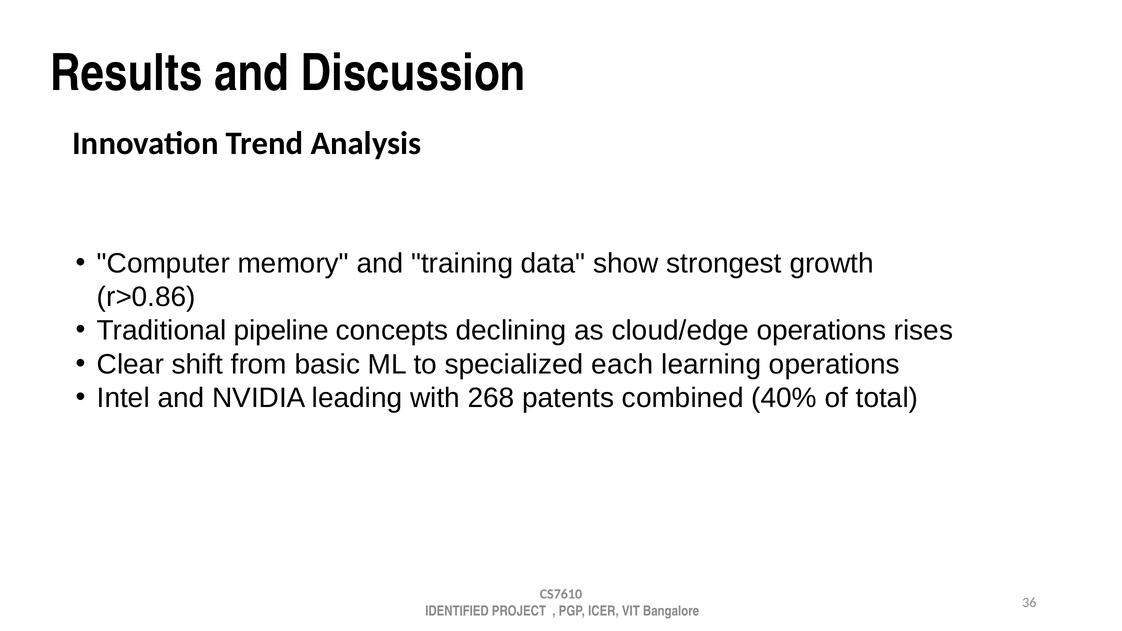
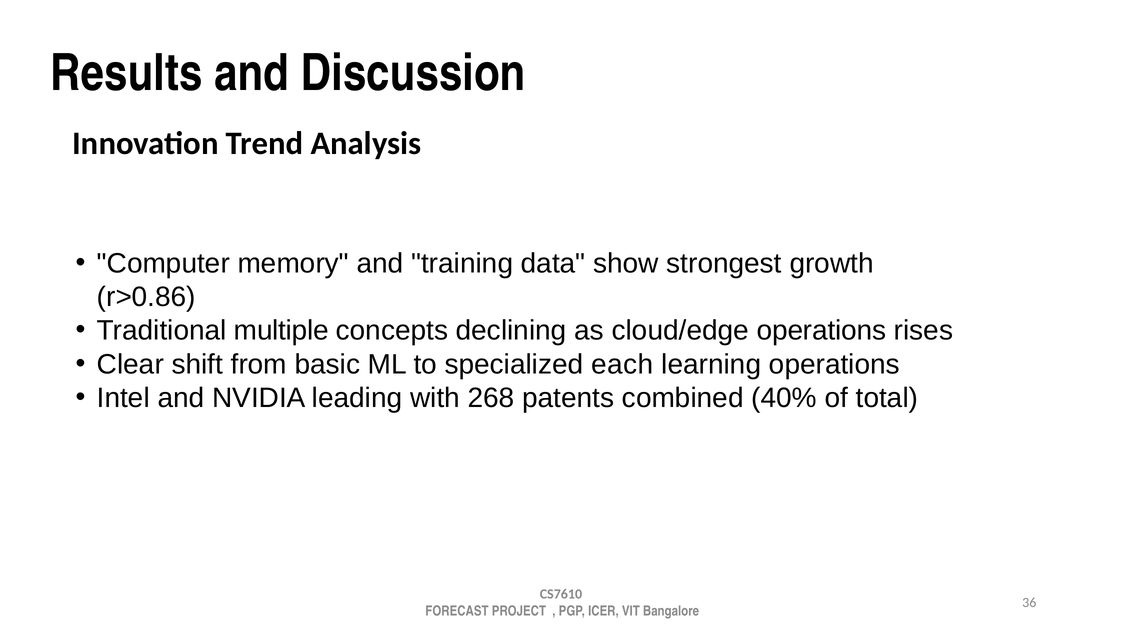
pipeline: pipeline -> multiple
IDENTIFIED: IDENTIFIED -> FORECAST
